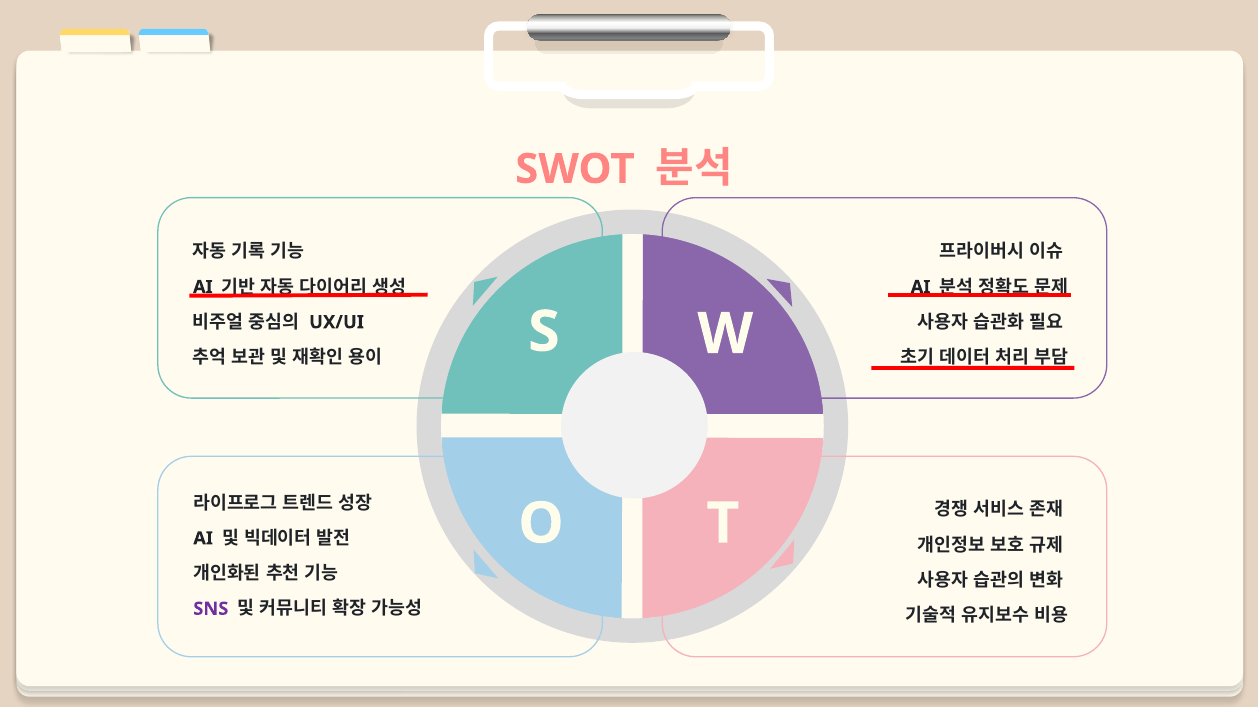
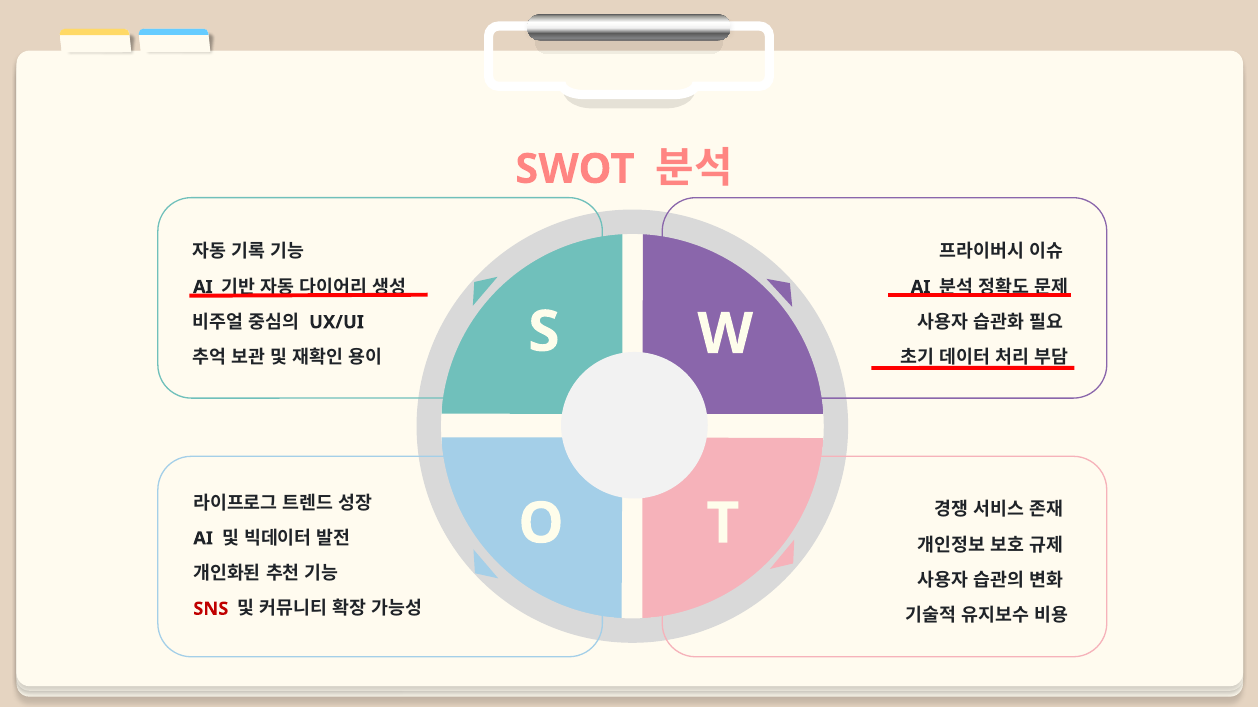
SNS colour: purple -> red
